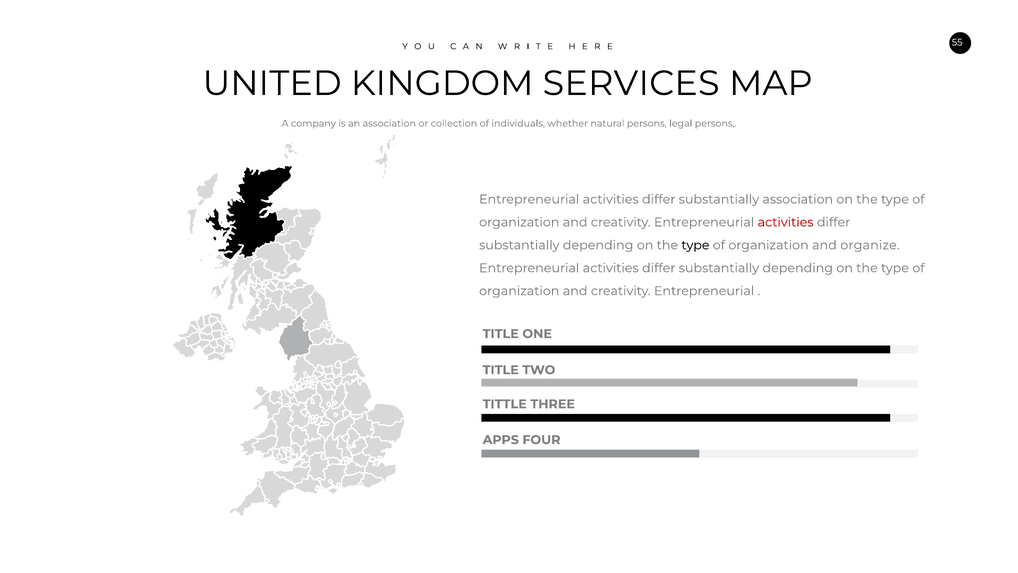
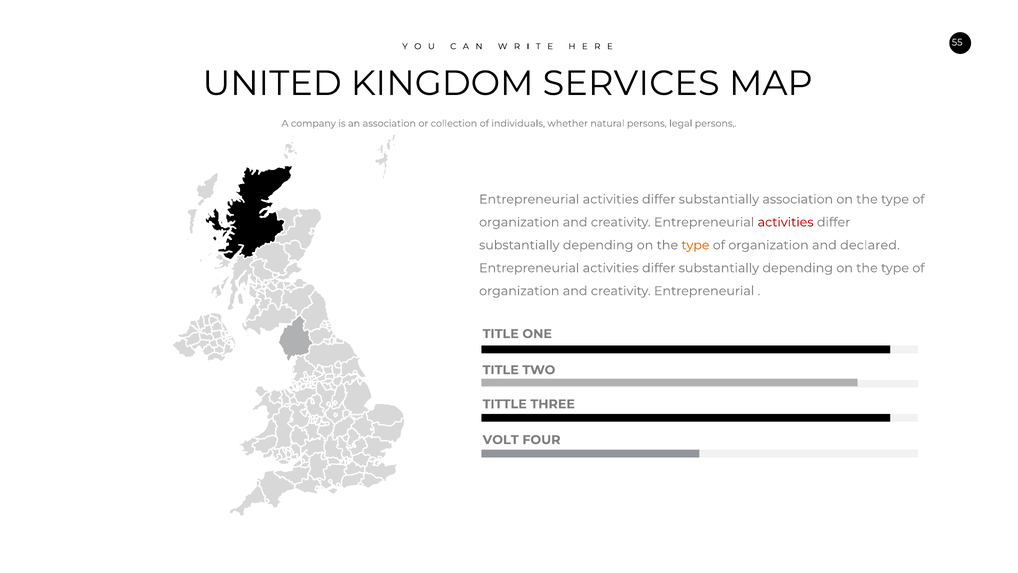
type at (695, 245) colour: black -> orange
organize: organize -> declared
APPS: APPS -> VOLT
